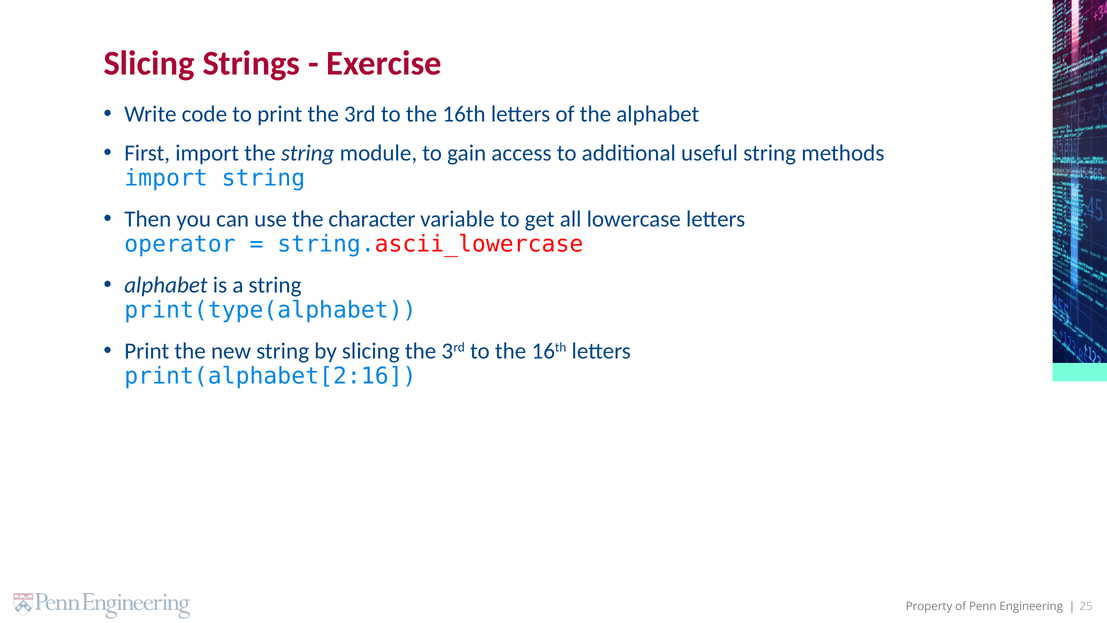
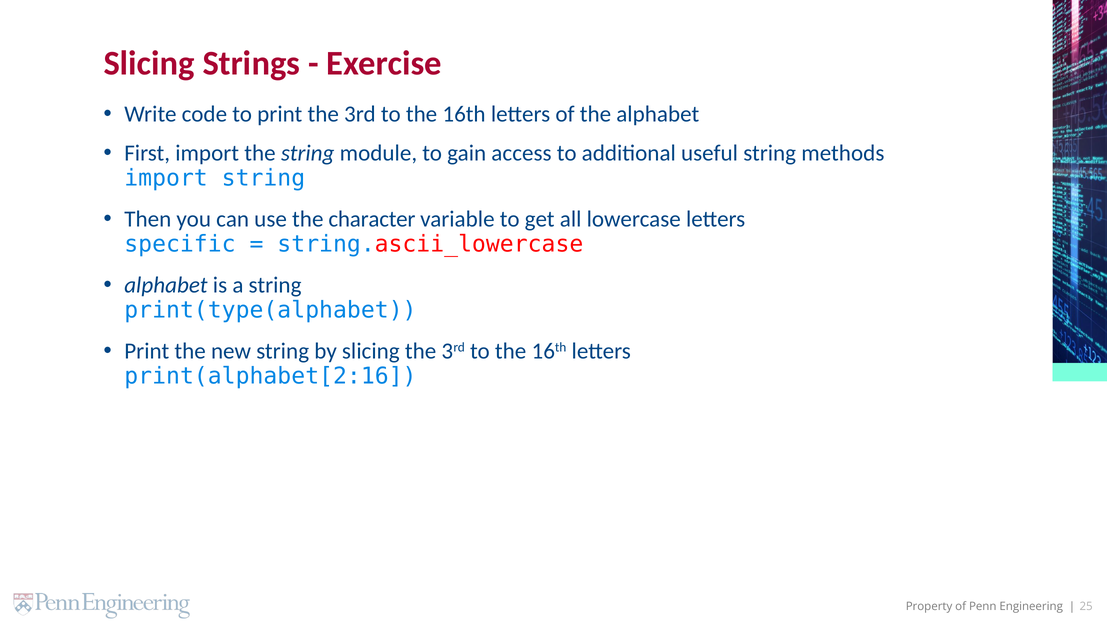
operator: operator -> specific
